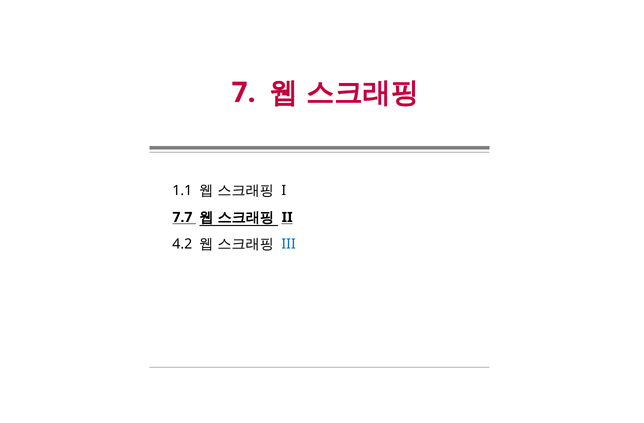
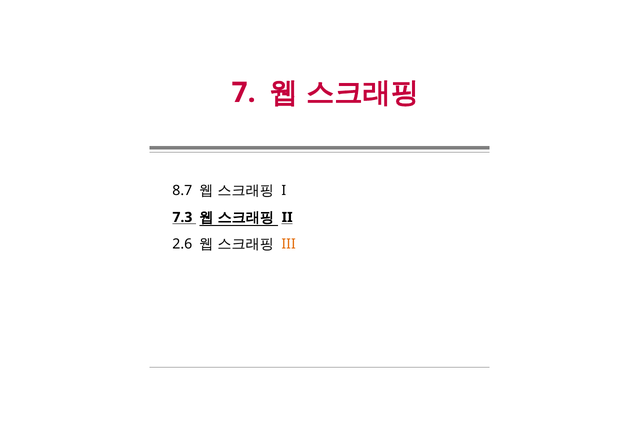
1.1: 1.1 -> 8.7
7.7: 7.7 -> 7.3
4.2: 4.2 -> 2.6
III colour: blue -> orange
